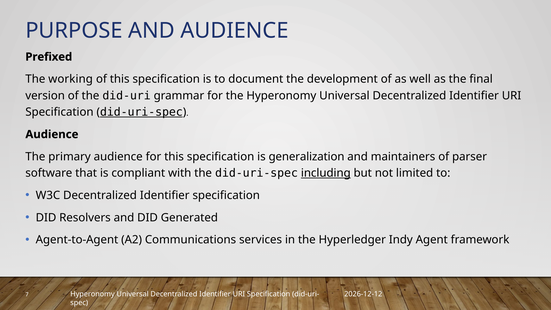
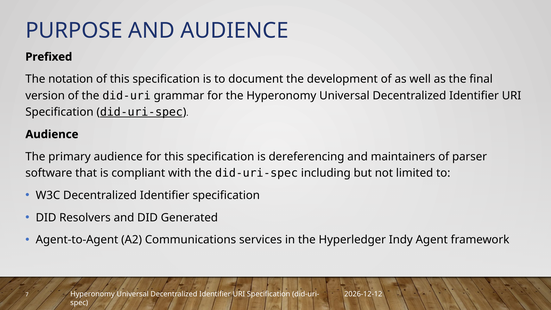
working: working -> notation
generalization: generalization -> dereferencing
including underline: present -> none
